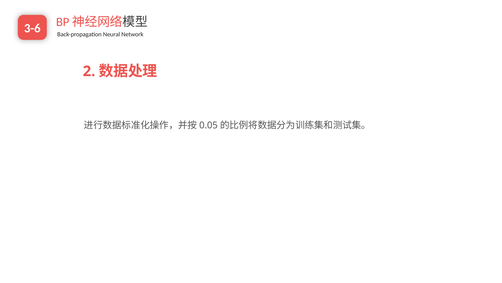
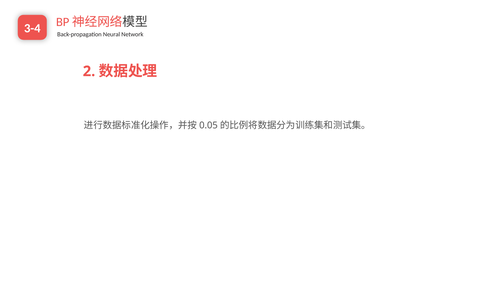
3-6: 3-6 -> 3-4
